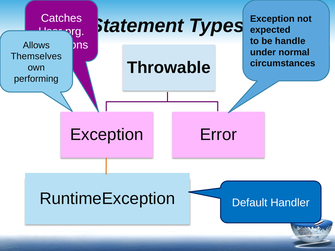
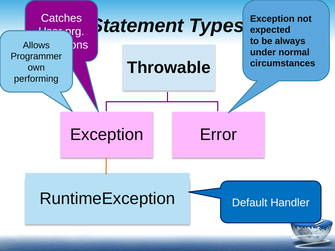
handle: handle -> always
Themselves: Themselves -> Programmer
